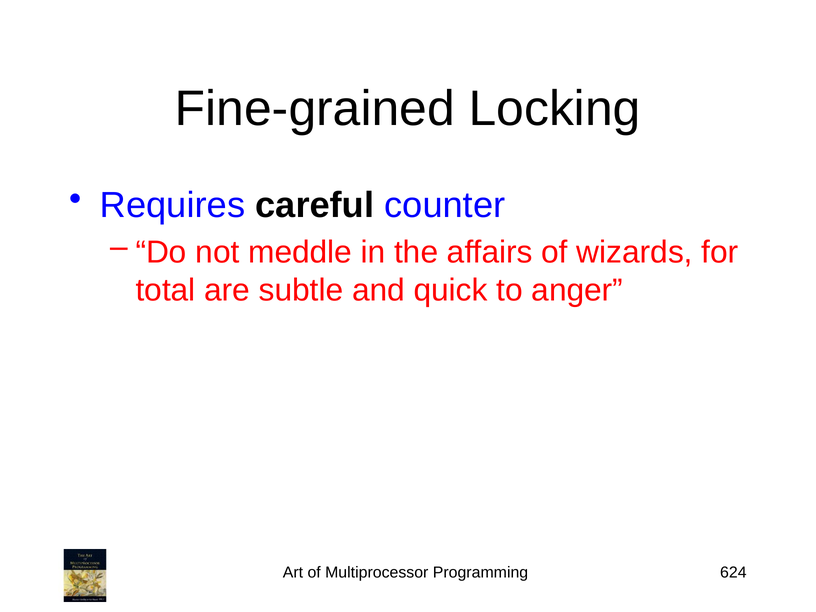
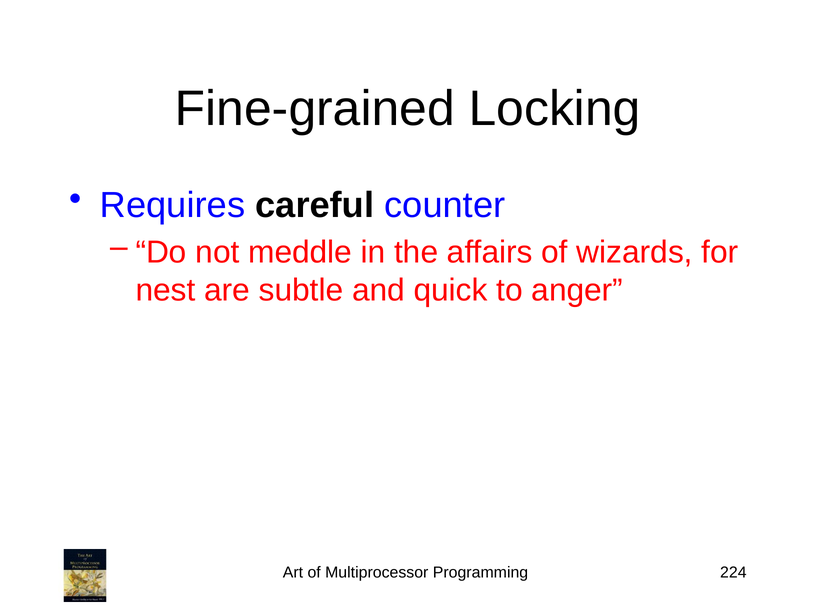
total: total -> nest
624: 624 -> 224
